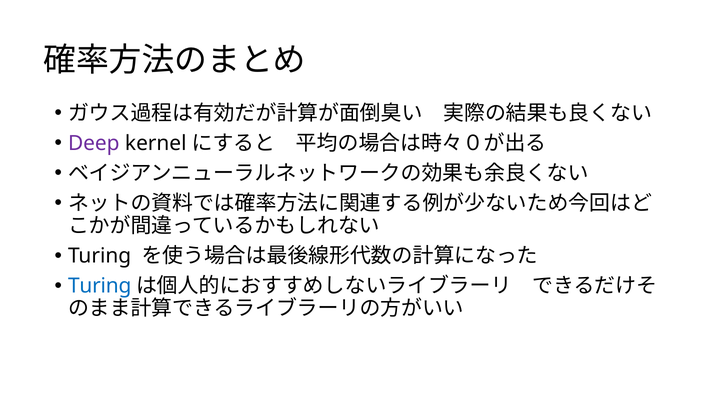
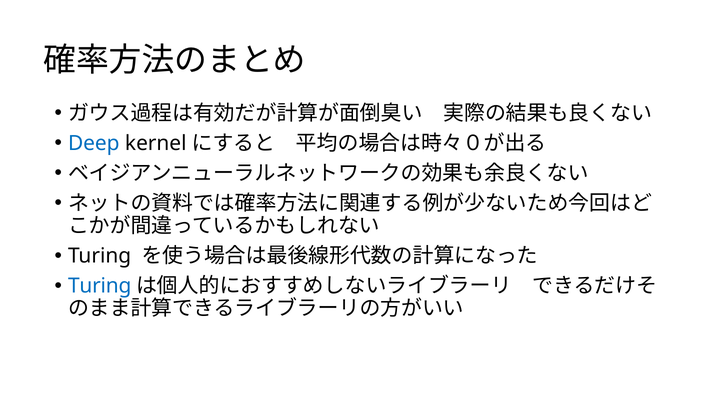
Deep colour: purple -> blue
